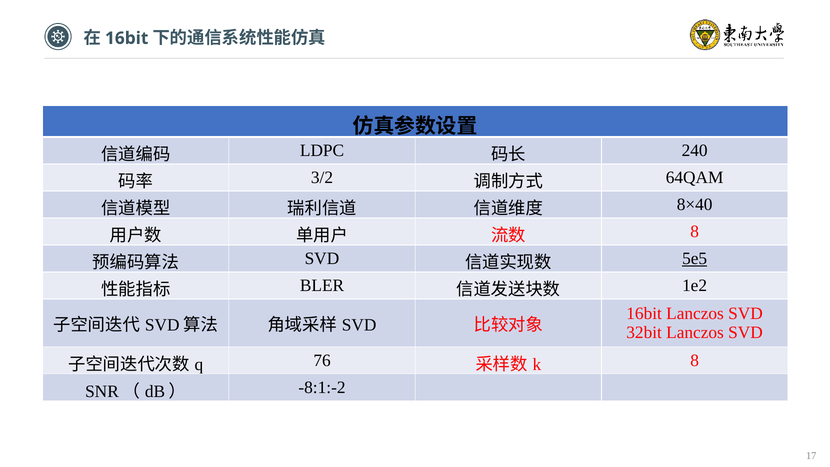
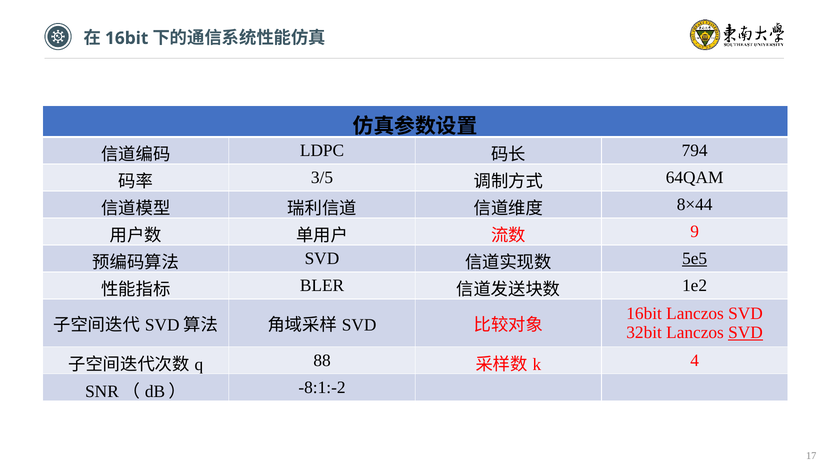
240: 240 -> 794
3/2: 3/2 -> 3/5
8×40: 8×40 -> 8×44
8 at (695, 232): 8 -> 9
SVD at (745, 333) underline: none -> present
76: 76 -> 88
8 at (695, 360): 8 -> 4
